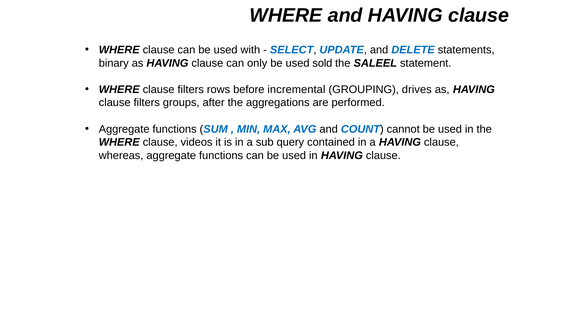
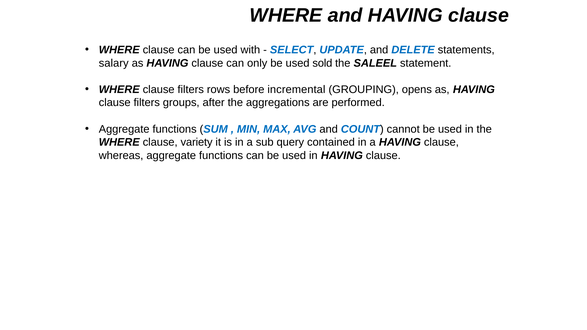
binary: binary -> salary
drives: drives -> opens
videos: videos -> variety
